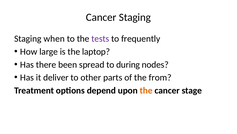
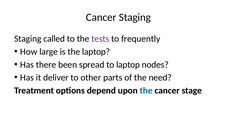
when: when -> called
to during: during -> laptop
from: from -> need
the at (146, 90) colour: orange -> blue
